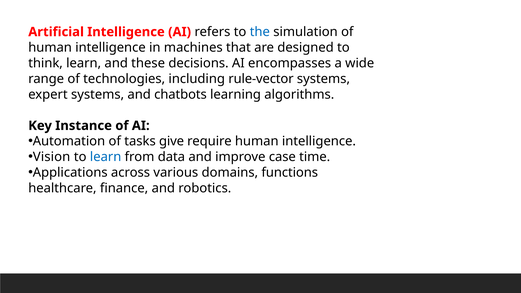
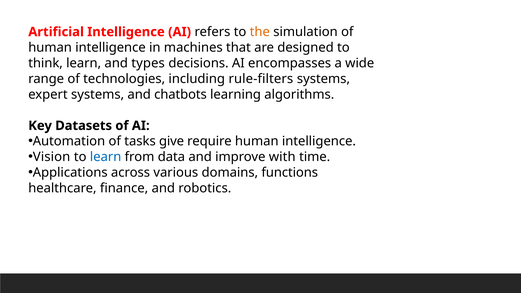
the colour: blue -> orange
these: these -> types
rule-vector: rule-vector -> rule-filters
Instance: Instance -> Datasets
case: case -> with
